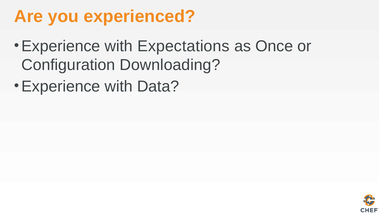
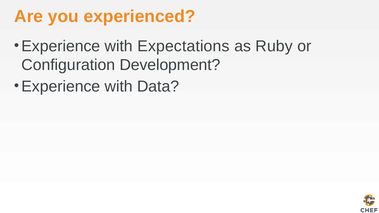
Once: Once -> Ruby
Downloading: Downloading -> Development
